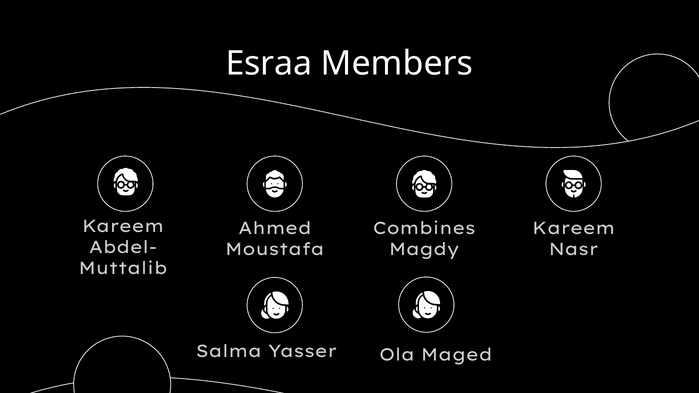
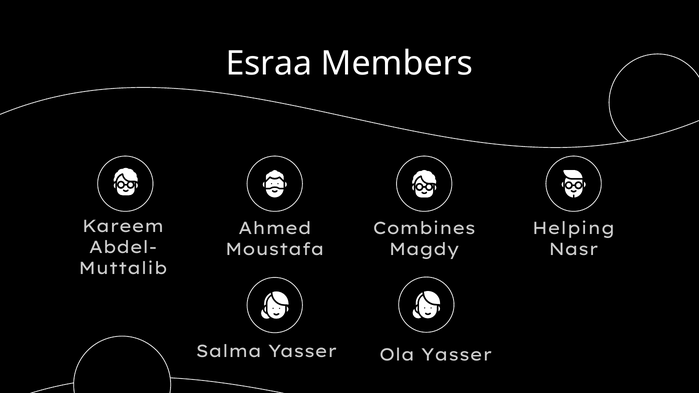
Kareem at (574, 229): Kareem -> Helping
Ola Maged: Maged -> Yasser
